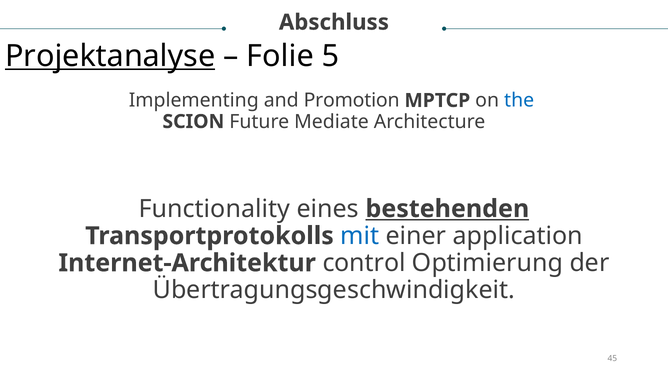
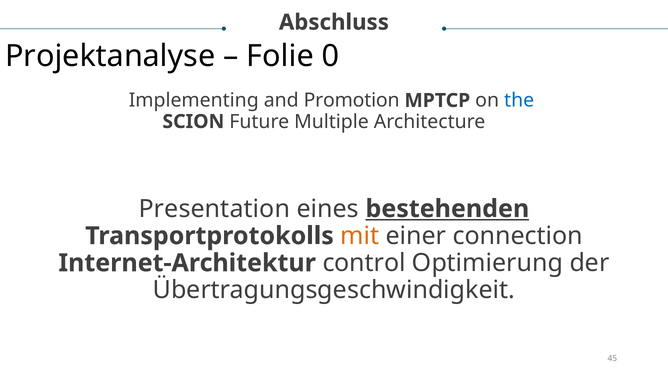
Projektanalyse underline: present -> none
5: 5 -> 0
Mediate: Mediate -> Multiple
Functionality: Functionality -> Presentation
mit colour: blue -> orange
application: application -> connection
